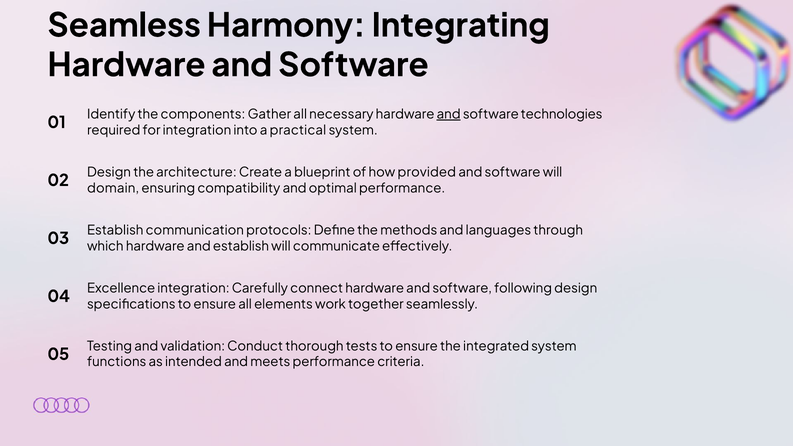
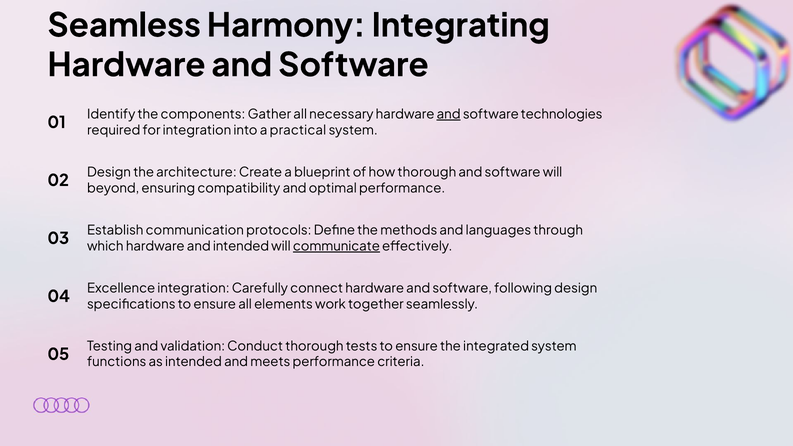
how provided: provided -> thorough
domain: domain -> beyond
and establish: establish -> intended
communicate underline: none -> present
